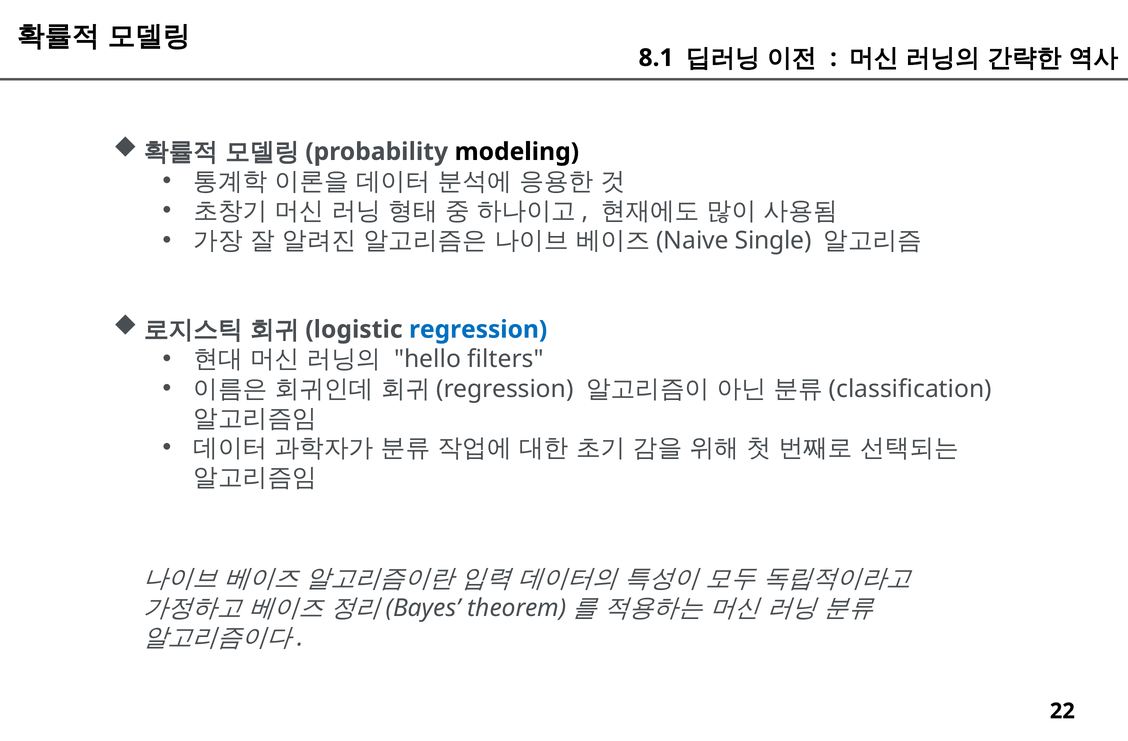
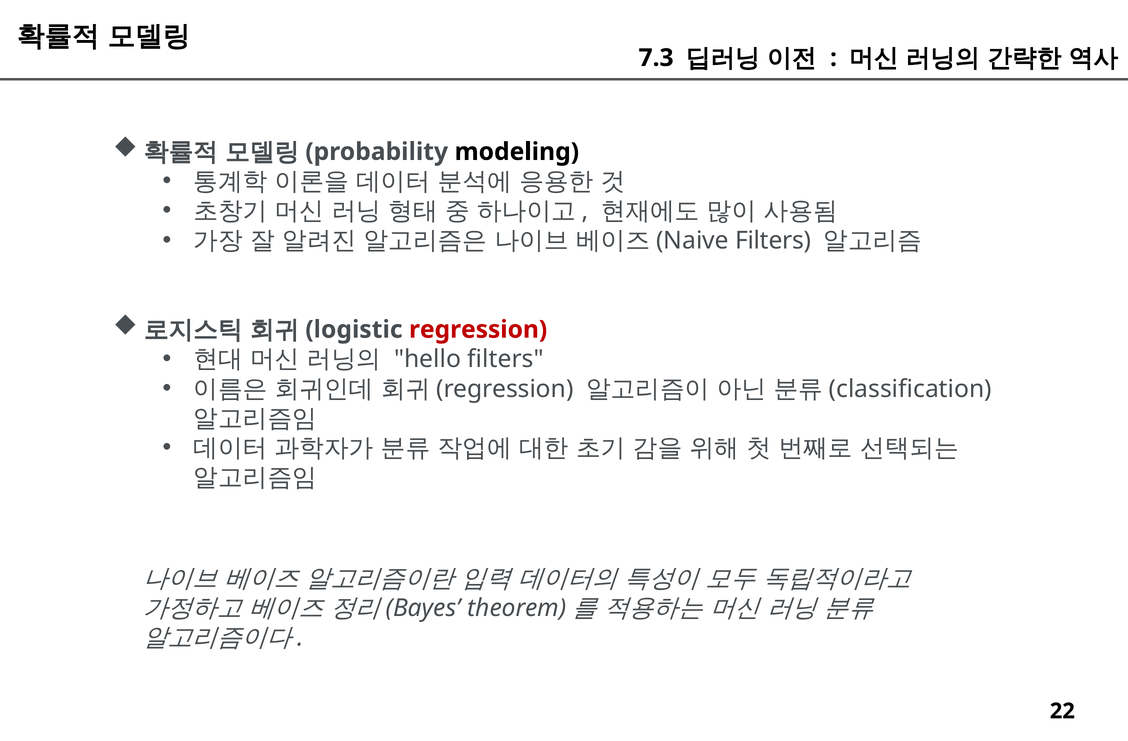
8.1: 8.1 -> 7.3
Single at (773, 241): Single -> Filters
regression colour: blue -> red
